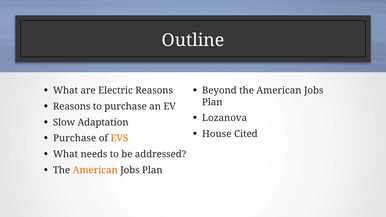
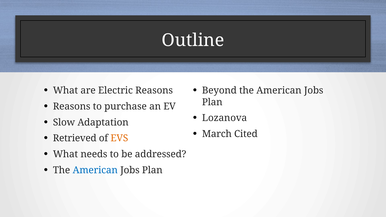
House: House -> March
Purchase at (75, 138): Purchase -> Retrieved
American at (95, 170) colour: orange -> blue
